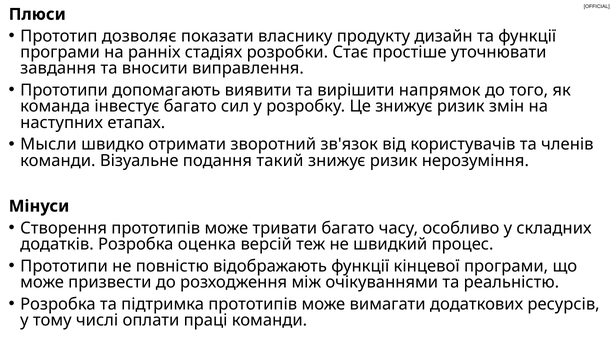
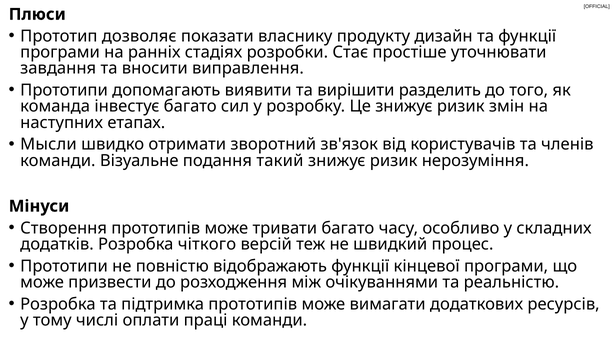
напрямок: напрямок -> разделить
оценка: оценка -> чіткого
